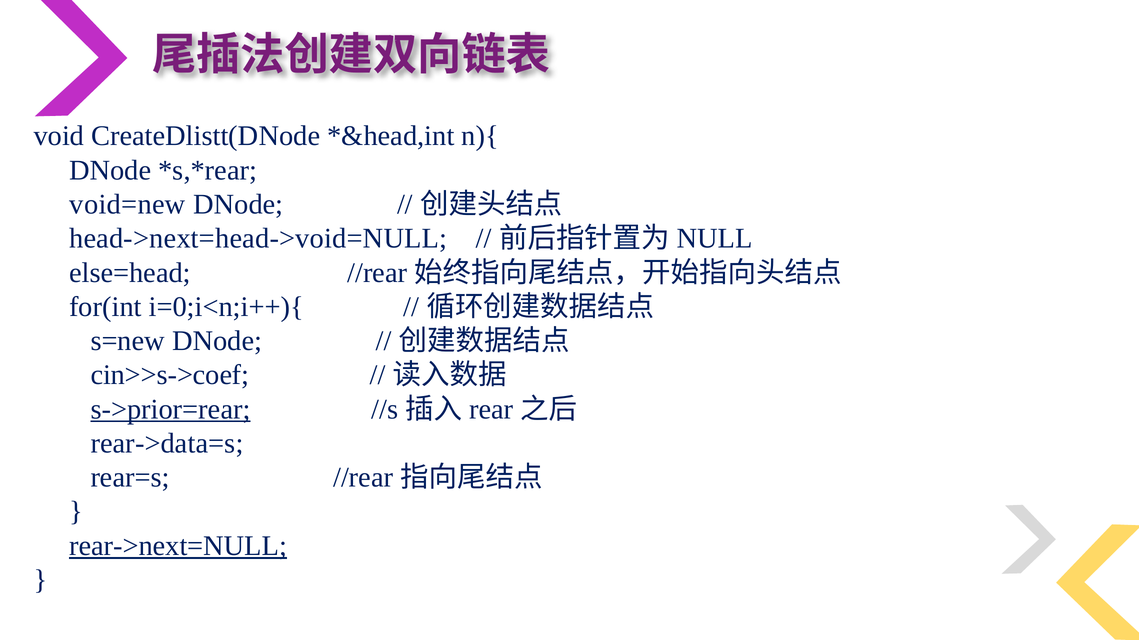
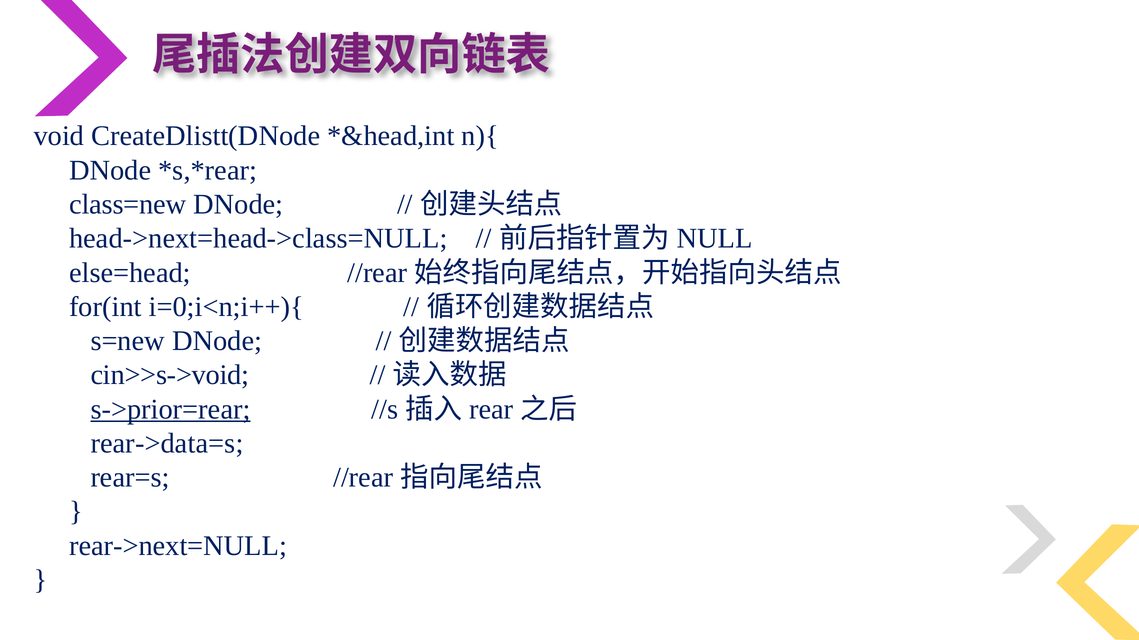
void=new: void=new -> class=new
head->next=head->void=NULL: head->next=head->void=NULL -> head->next=head->class=NULL
cin>>s->coef: cin>>s->coef -> cin>>s->void
rear->next=NULL underline: present -> none
